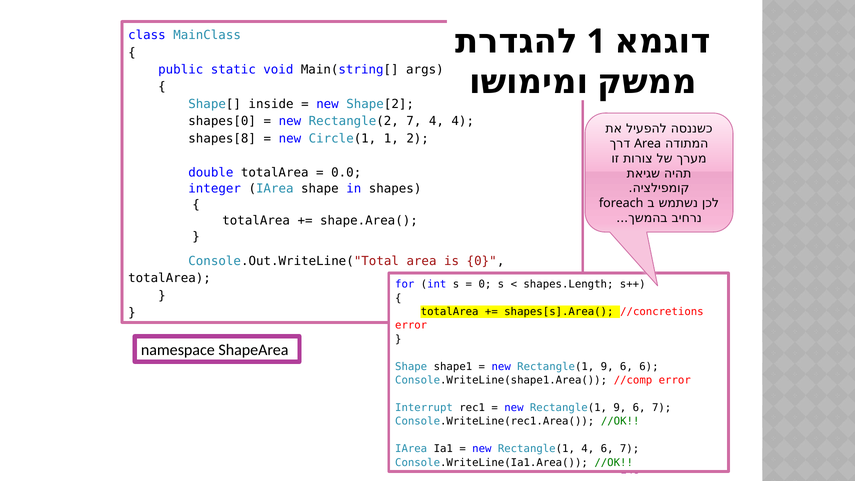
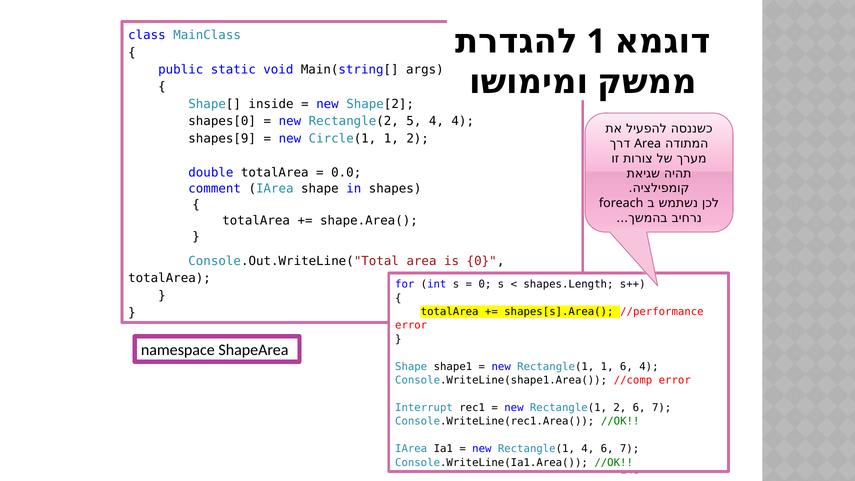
Rectangle(2 7: 7 -> 5
shapes[8: shapes[8 -> shapes[9
integer: integer -> comment
//concretions: //concretions -> //performance
9 at (607, 367): 9 -> 1
6 6: 6 -> 4
9 at (620, 408): 9 -> 2
